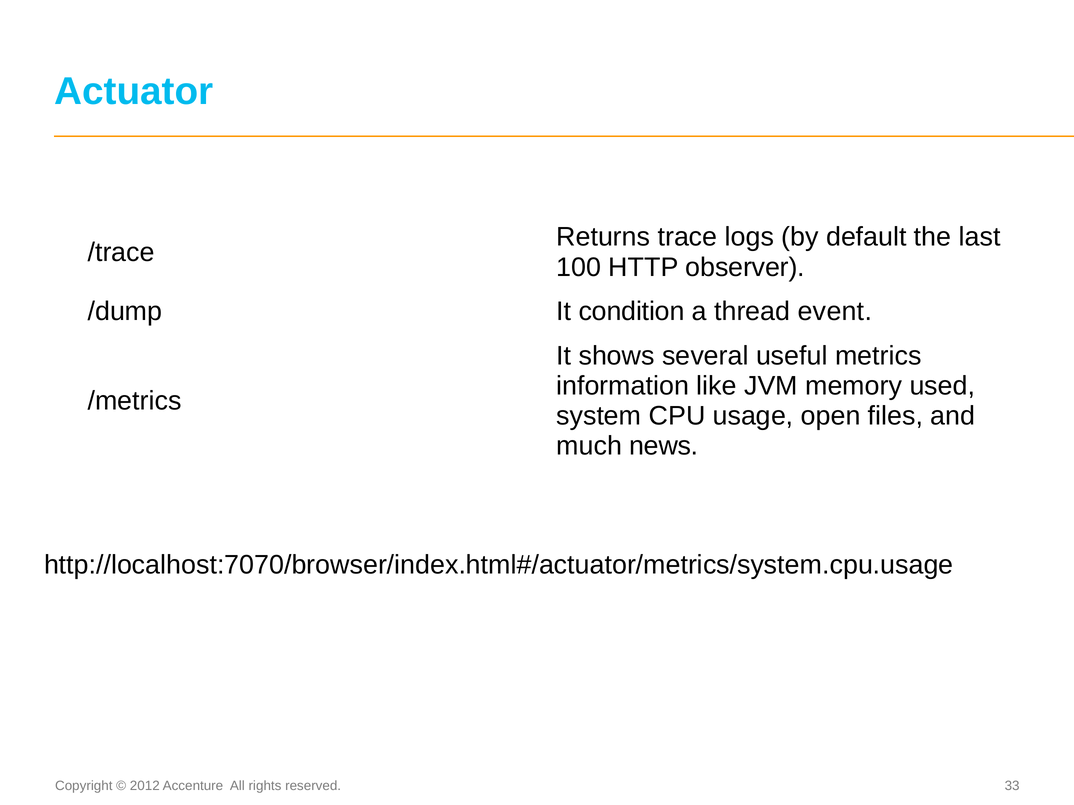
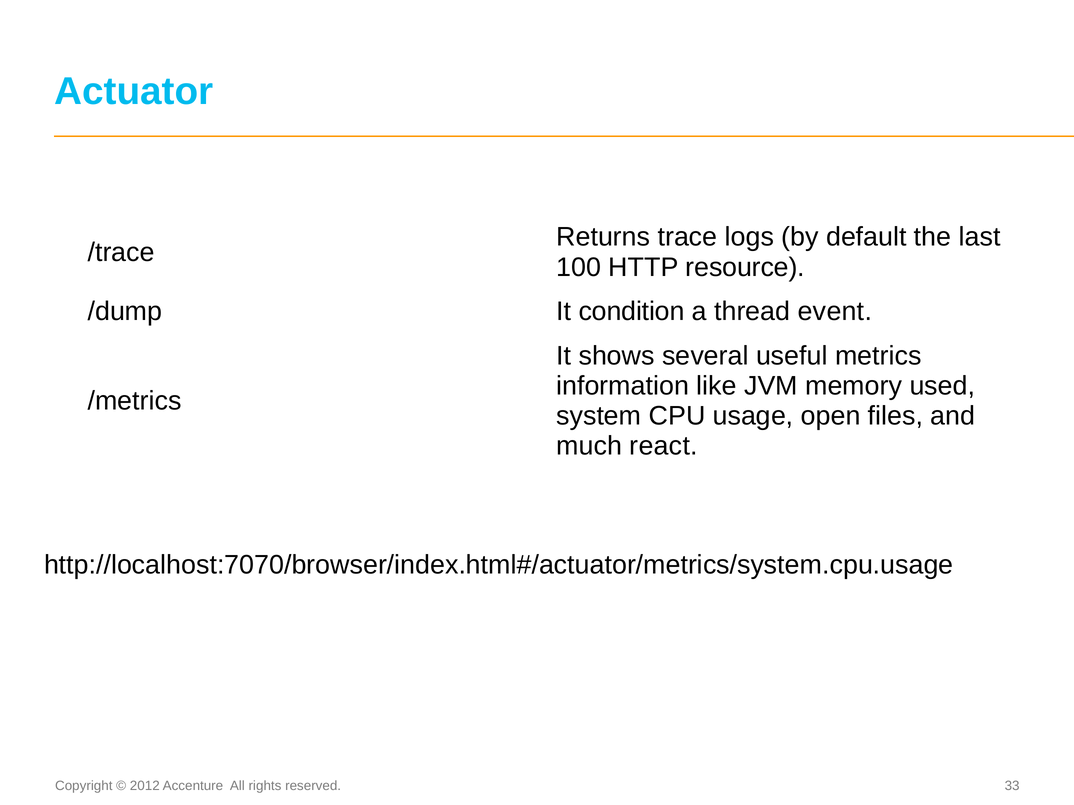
observer: observer -> resource
news: news -> react
